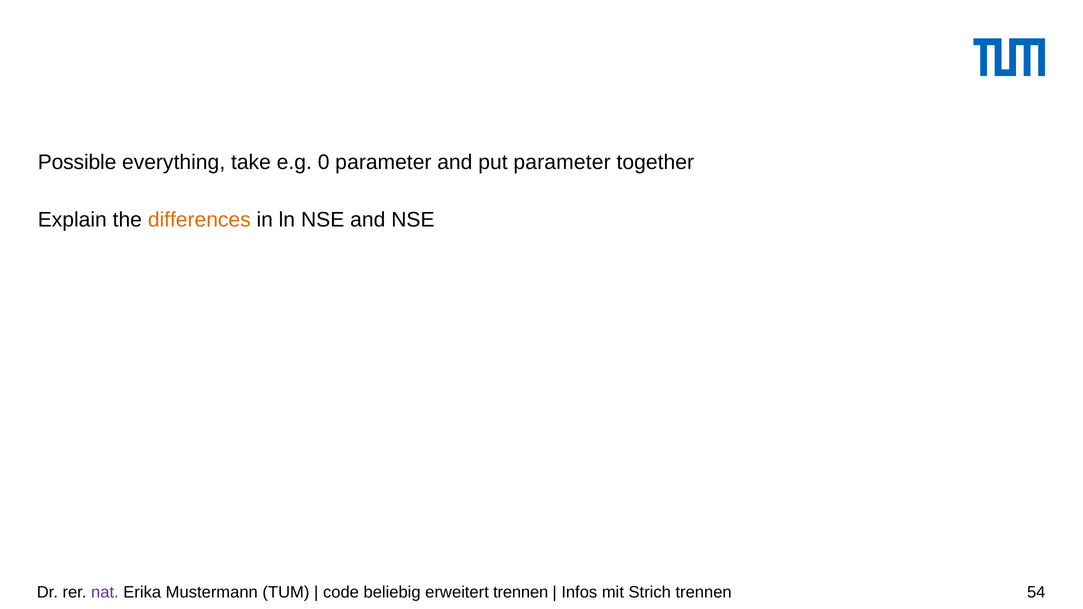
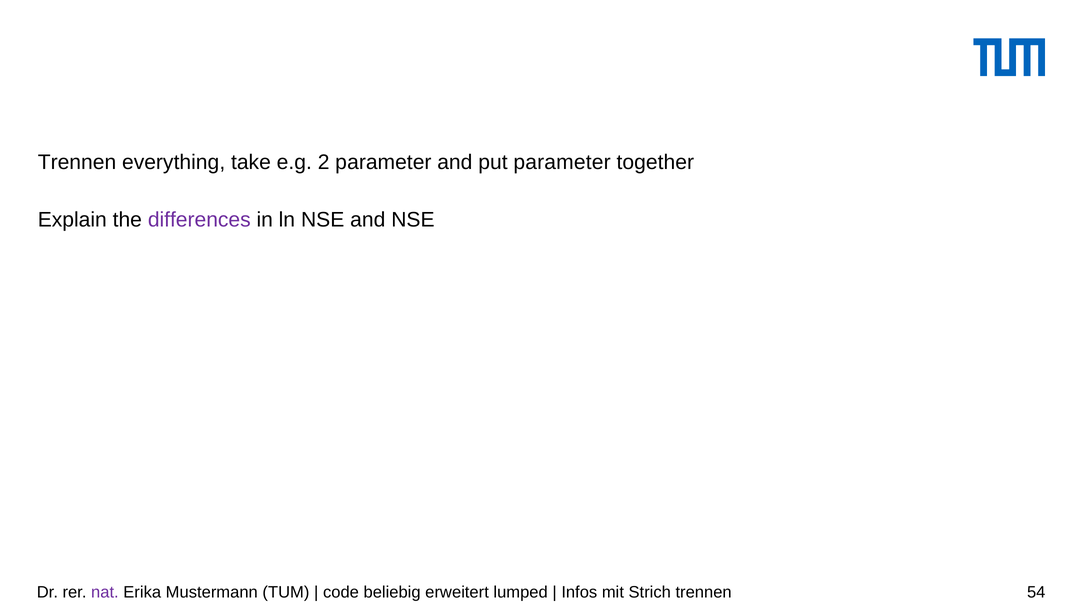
Possible at (77, 162): Possible -> Trennen
0: 0 -> 2
differences colour: orange -> purple
erweitert trennen: trennen -> lumped
